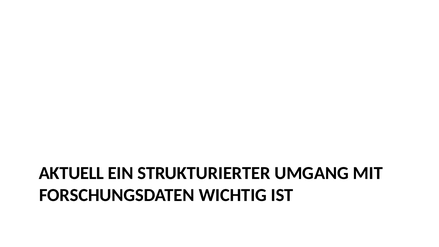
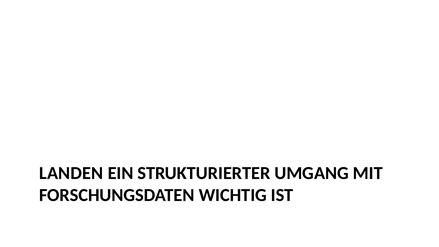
AKTUELL: AKTUELL -> LANDEN
